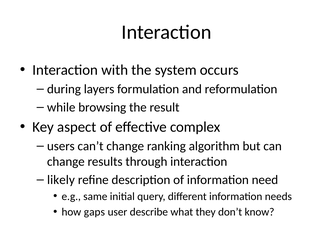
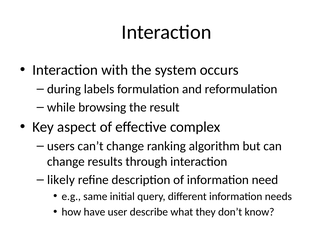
layers: layers -> labels
gaps: gaps -> have
